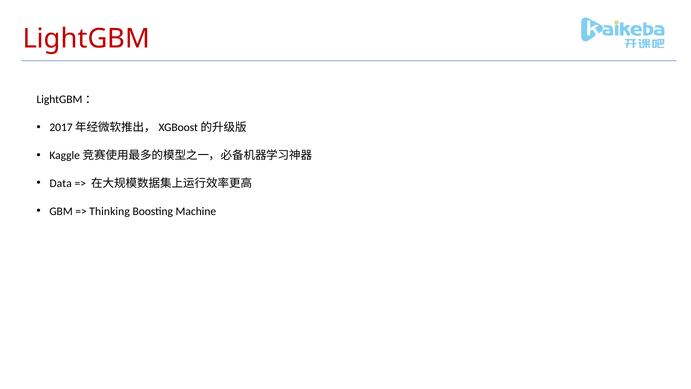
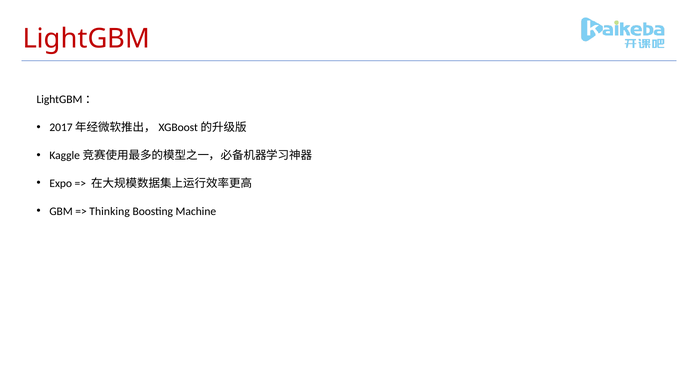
Data: Data -> Expo
